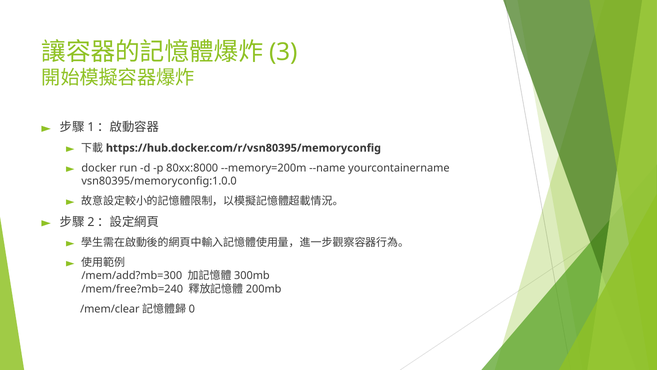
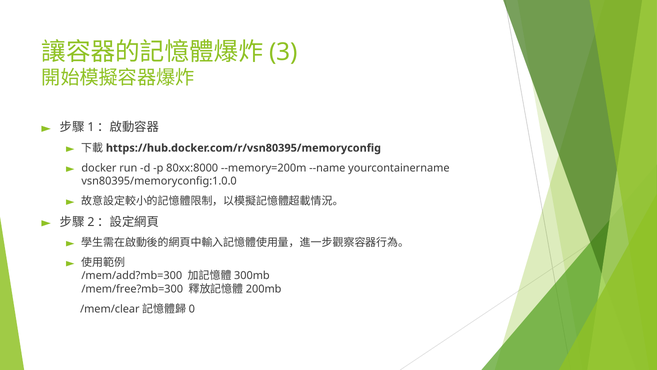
/mem/free?mb=240: /mem/free?mb=240 -> /mem/free?mb=300
